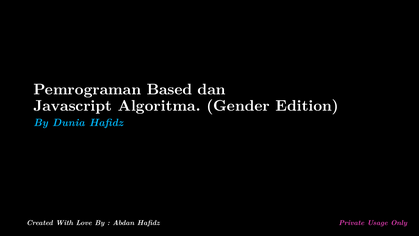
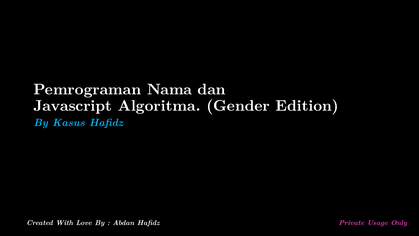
Based: Based -> Nama
Dunia: Dunia -> Kasus
